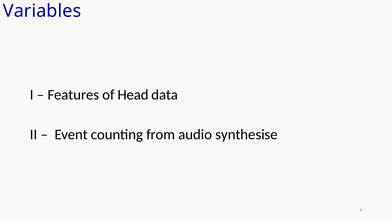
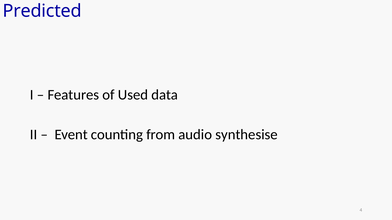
Variables: Variables -> Predicted
Head: Head -> Used
